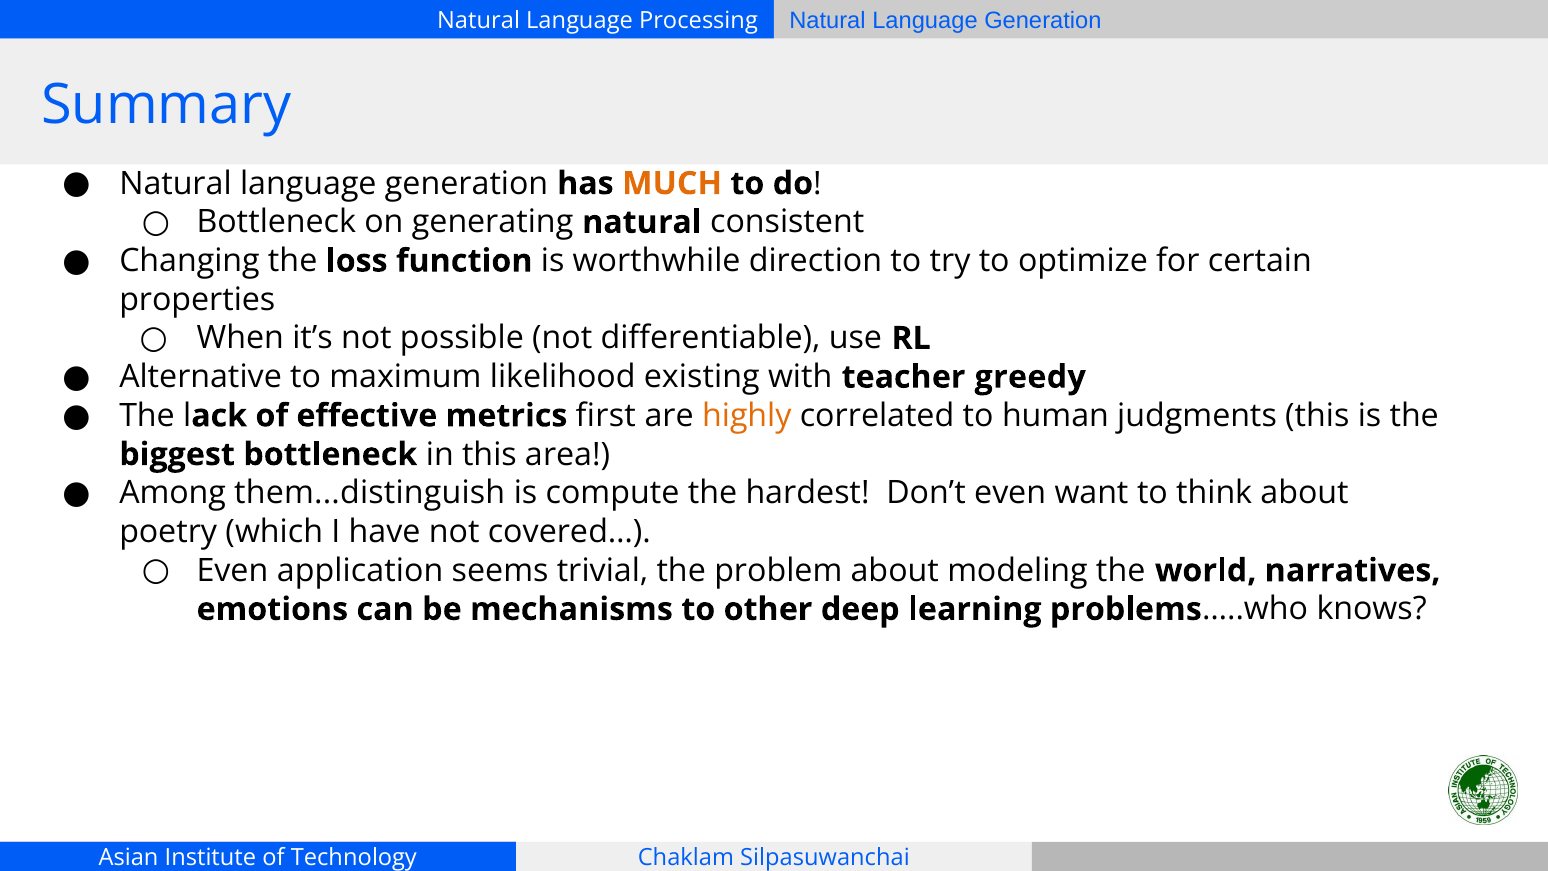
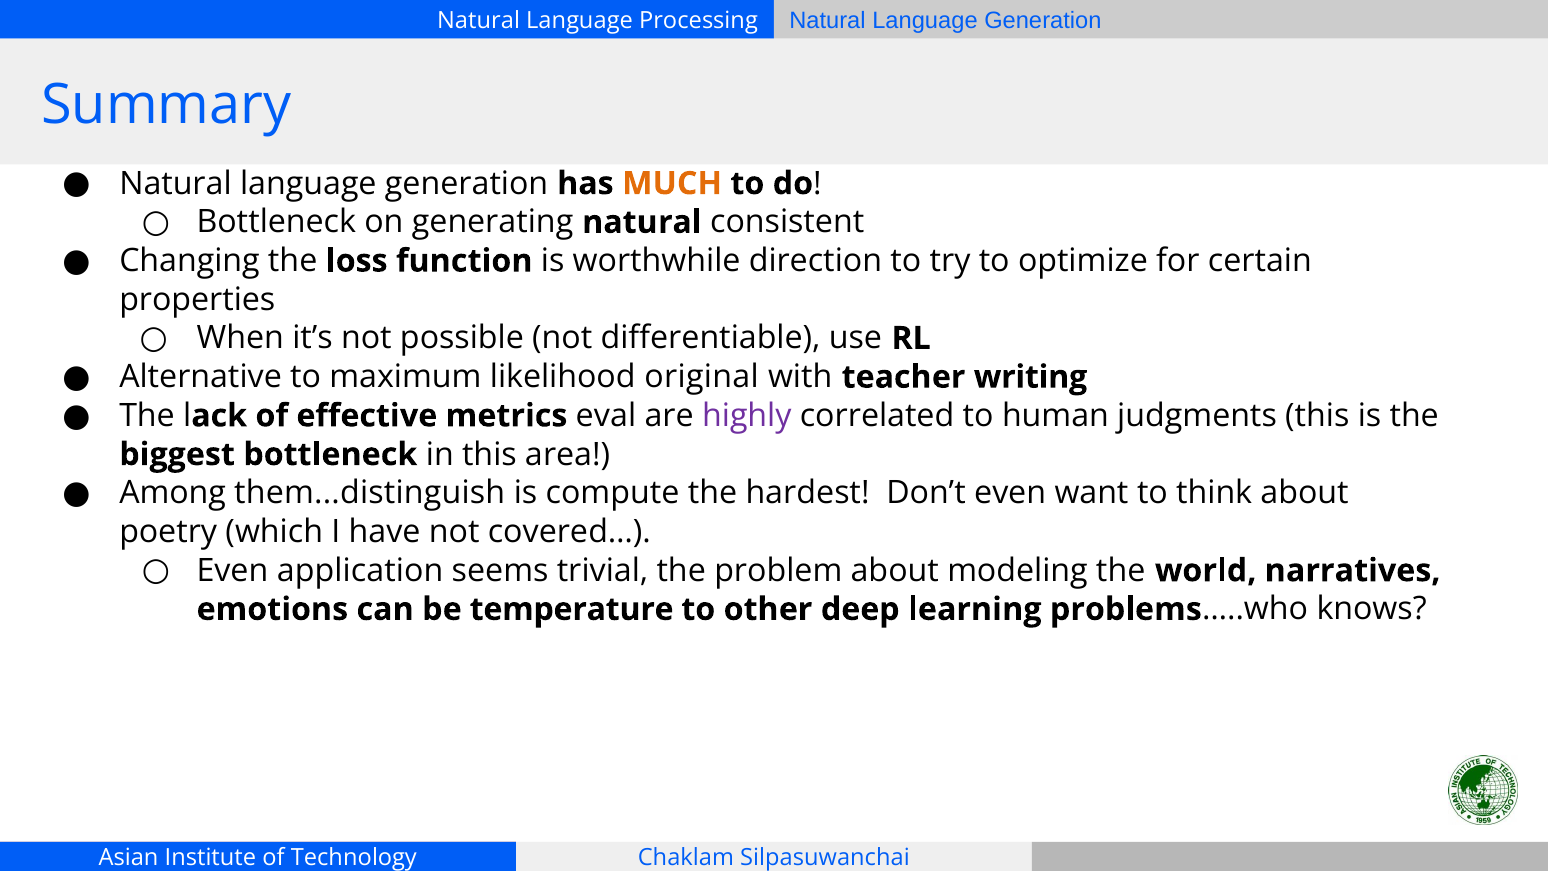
existing: existing -> original
greedy: greedy -> writing
first: first -> eval
highly colour: orange -> purple
mechanisms: mechanisms -> temperature
